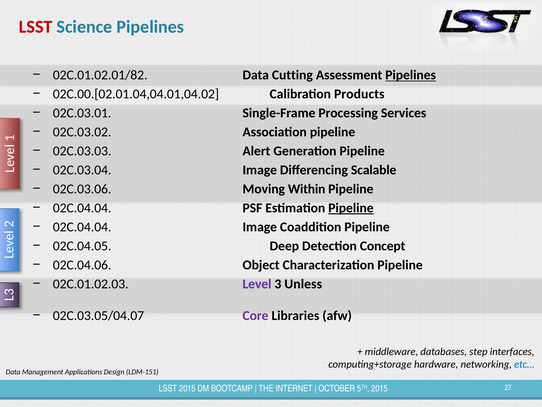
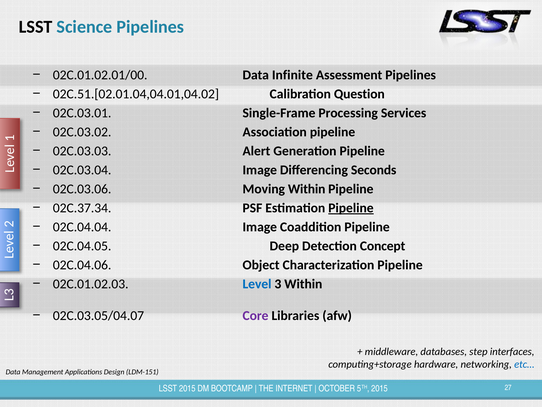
LSST at (36, 27) colour: red -> black
02C.01.02.01/82: 02C.01.02.01/82 -> 02C.01.02.01/00
Cutting: Cutting -> Infinite
Pipelines at (411, 75) underline: present -> none
02C.00.[02.01.04,04.01,04.02: 02C.00.[02.01.04,04.01,04.02 -> 02C.51.[02.01.04,04.01,04.02
Products: Products -> Question
Scalable: Scalable -> Seconds
02C.04.04 at (82, 208): 02C.04.04 -> 02C.37.34
Level colour: purple -> blue
3 Unless: Unless -> Within
